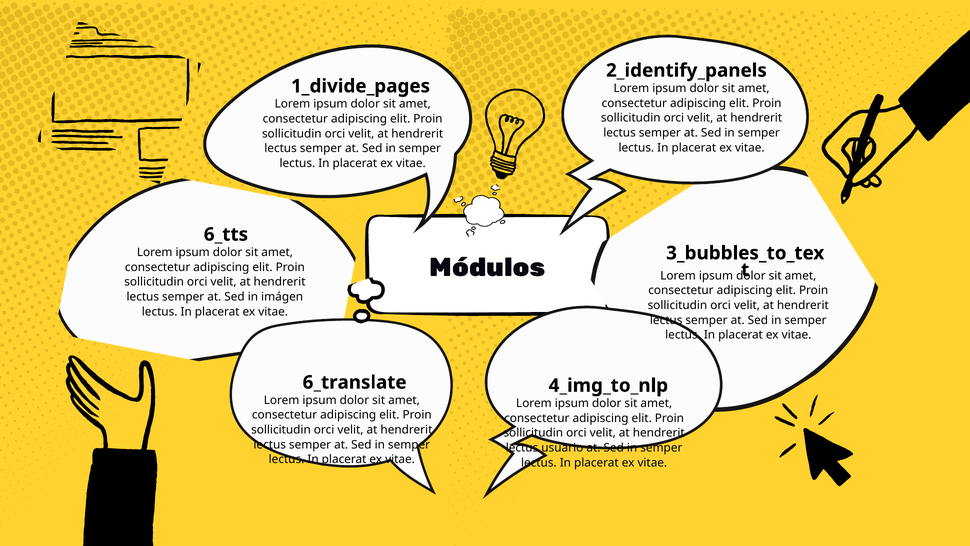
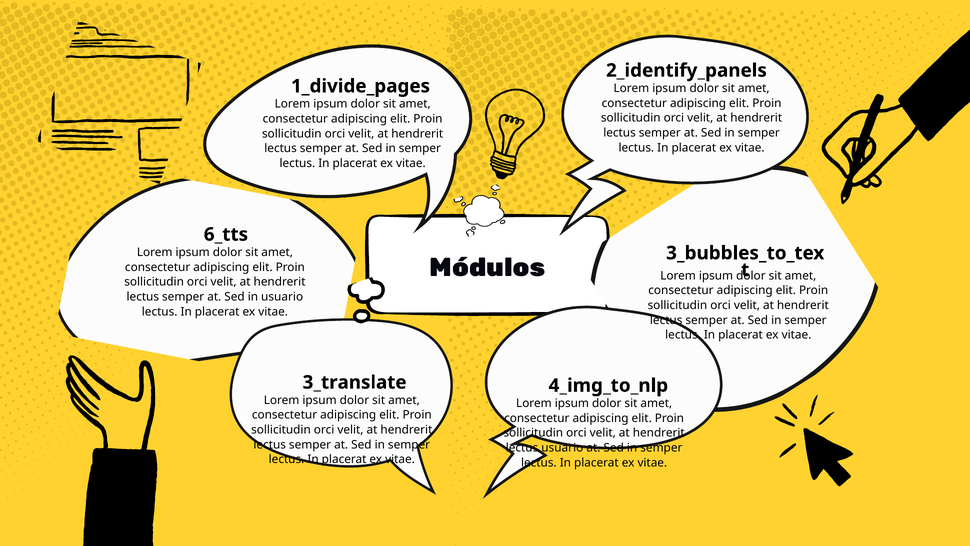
in imágen: imágen -> usuario
6_translate: 6_translate -> 3_translate
